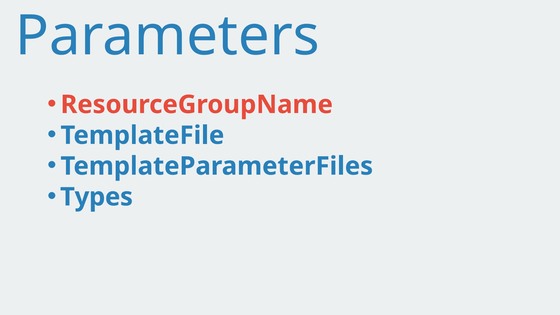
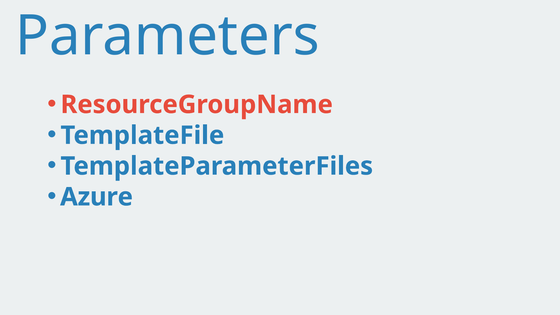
Types: Types -> Azure
